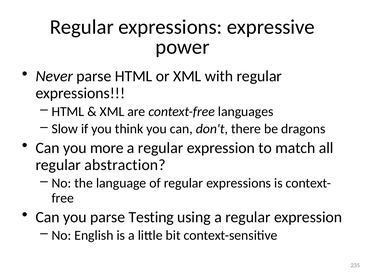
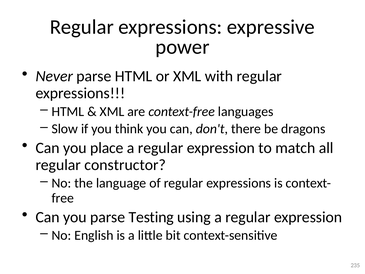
more: more -> place
abstraction: abstraction -> constructor
